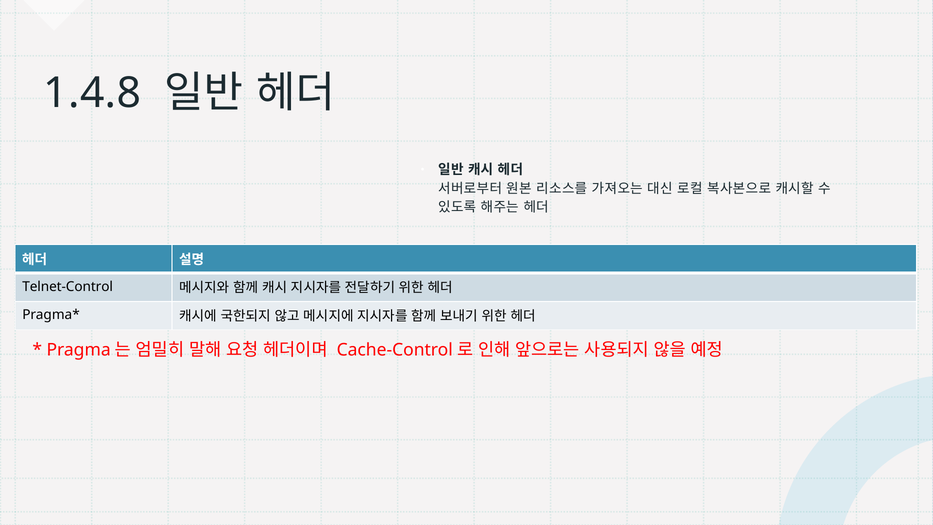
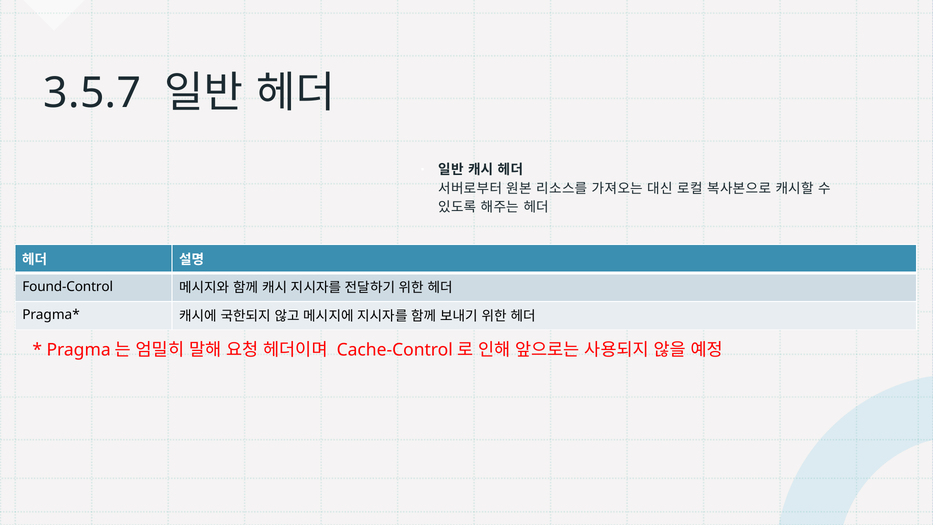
1.4.8: 1.4.8 -> 3.5.7
Telnet-Control: Telnet-Control -> Found-Control
